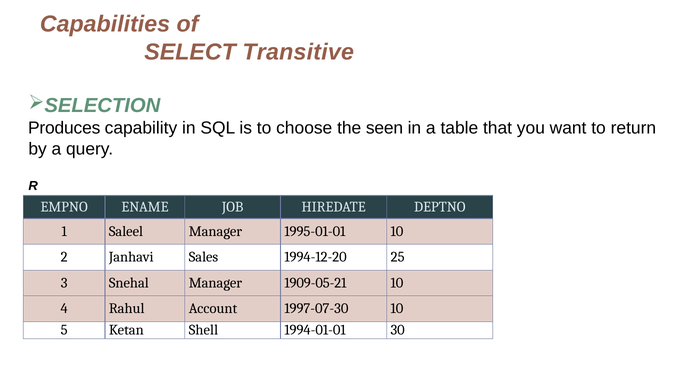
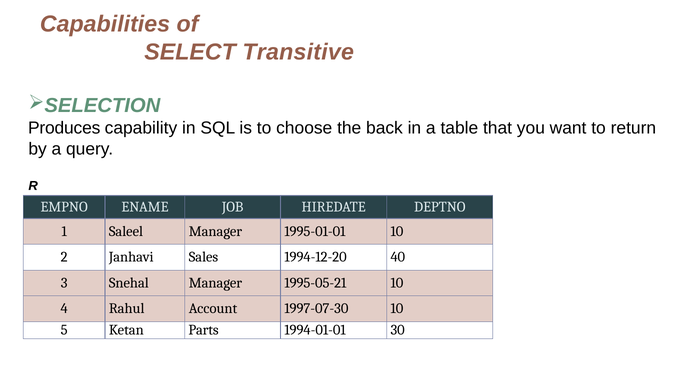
seen: seen -> back
25: 25 -> 40
1909-05-21: 1909-05-21 -> 1995-05-21
Shell: Shell -> Parts
